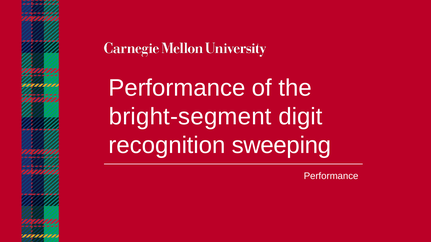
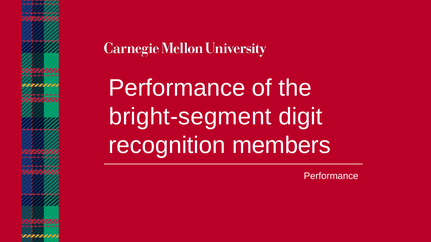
sweeping: sweeping -> members
